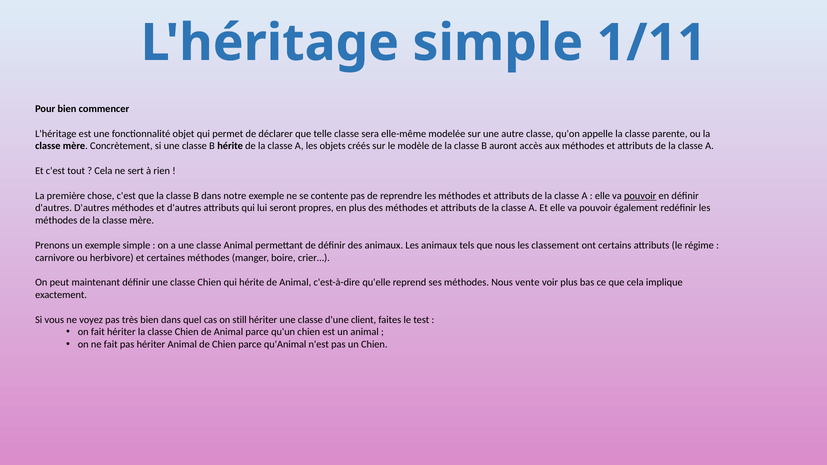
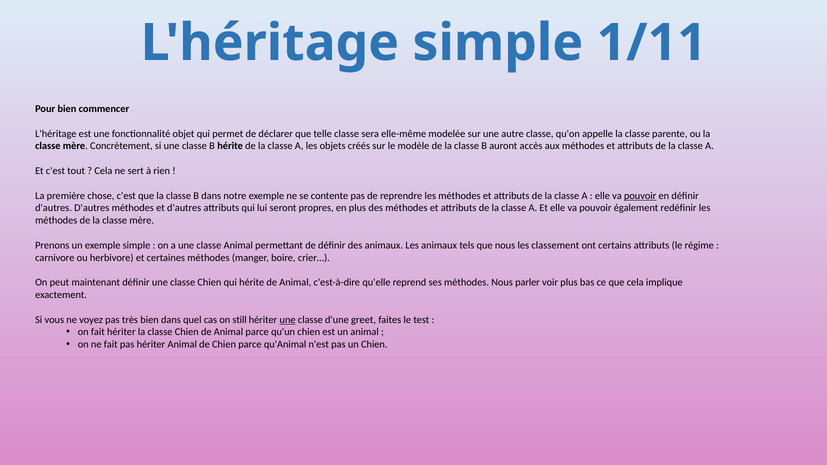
vente: vente -> parler
une at (288, 320) underline: none -> present
client: client -> greet
